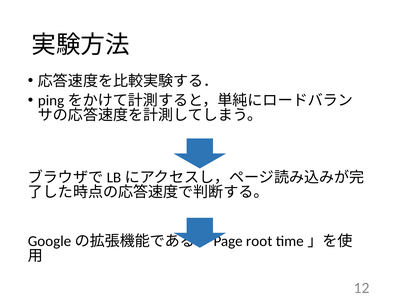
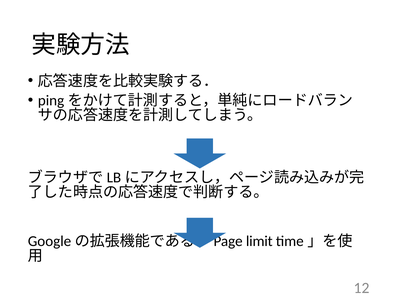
root: root -> limit
